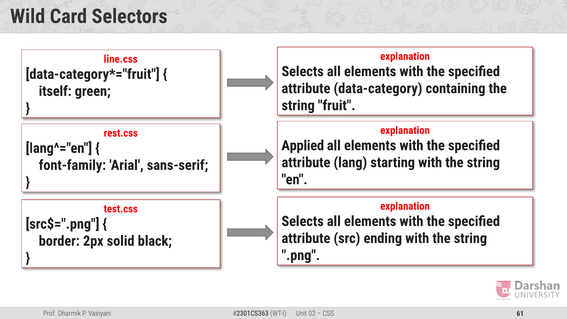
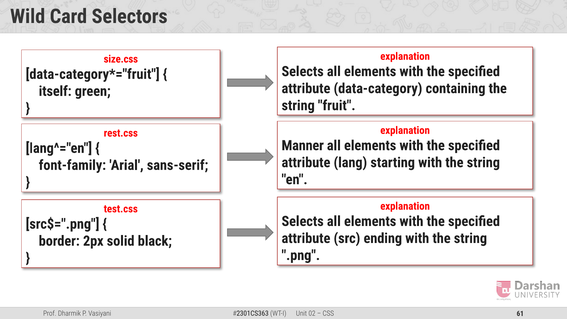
line.css: line.css -> size.css
Applied: Applied -> Manner
